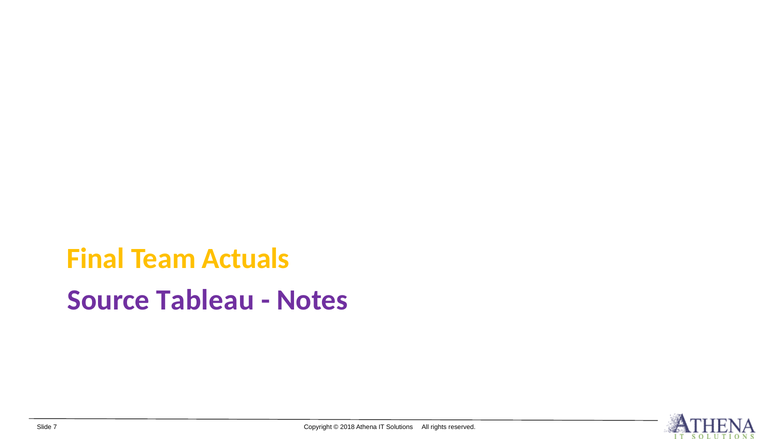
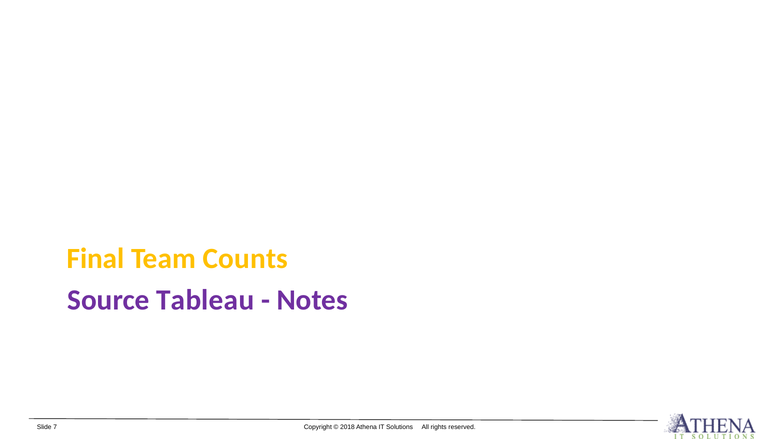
Actuals: Actuals -> Counts
